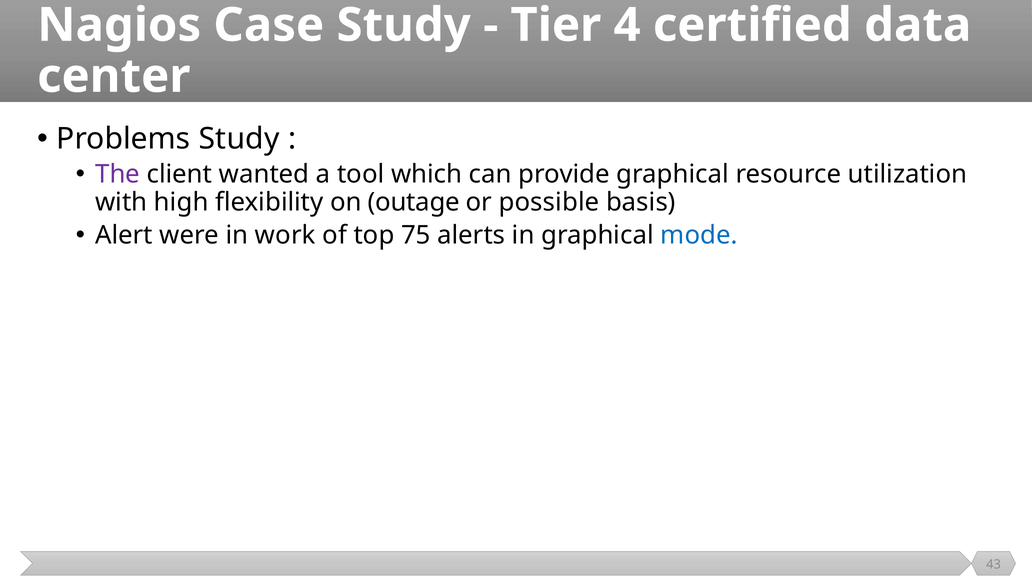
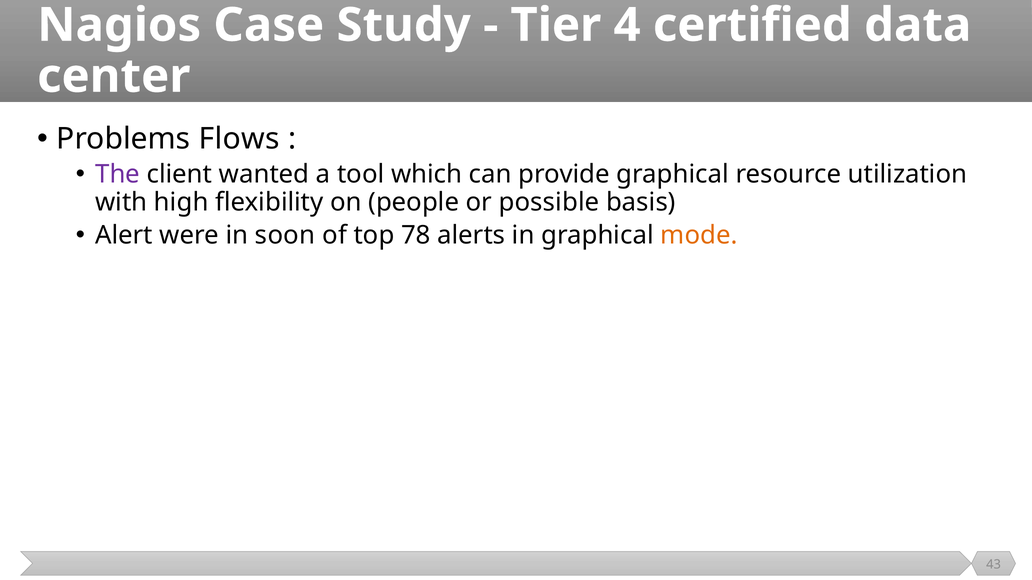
Problems Study: Study -> Flows
outage: outage -> people
work: work -> soon
75: 75 -> 78
mode colour: blue -> orange
